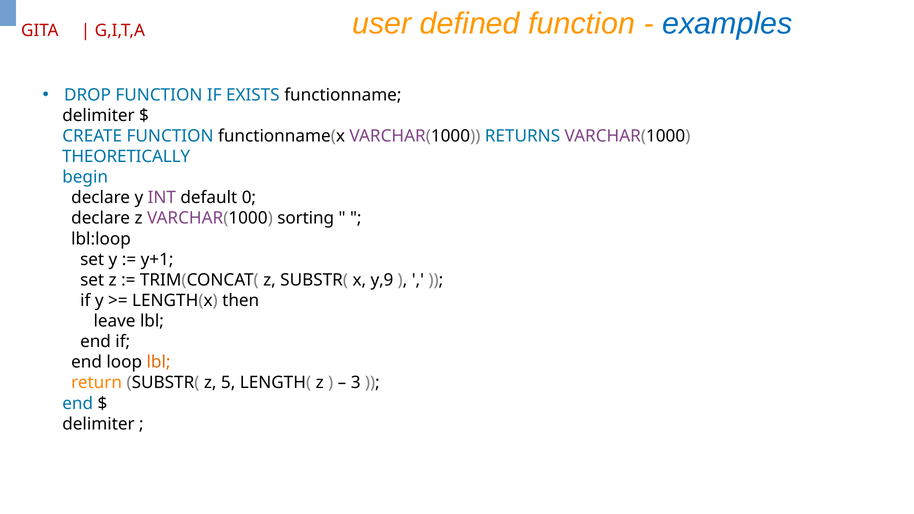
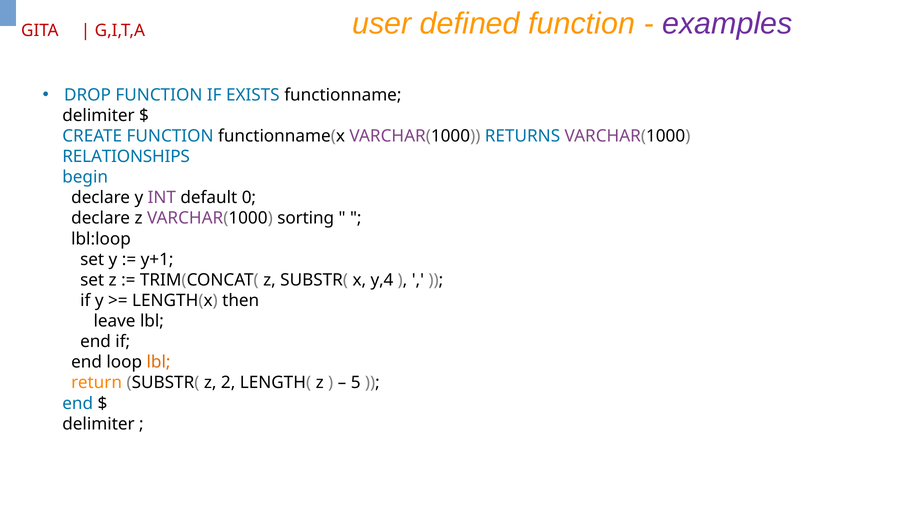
examples colour: blue -> purple
THEORETICALLY: THEORETICALLY -> RELATIONSHIPS
y,9: y,9 -> y,4
5: 5 -> 2
3: 3 -> 5
